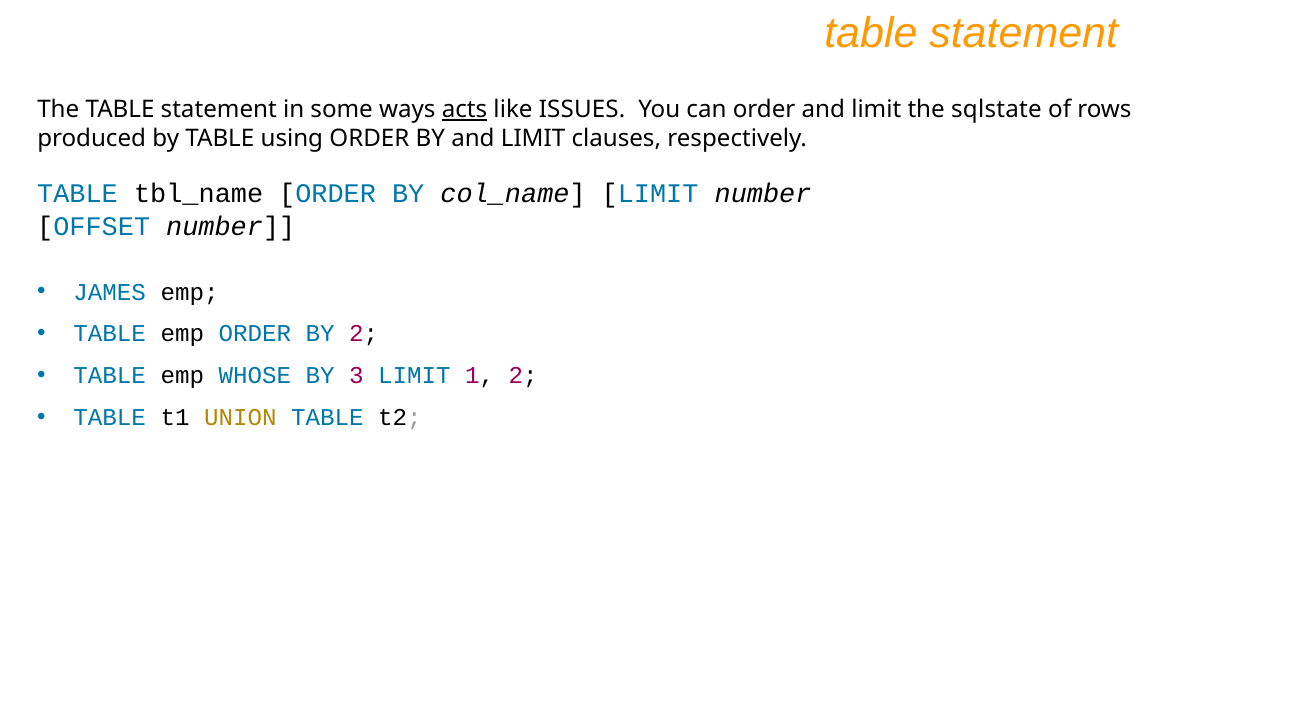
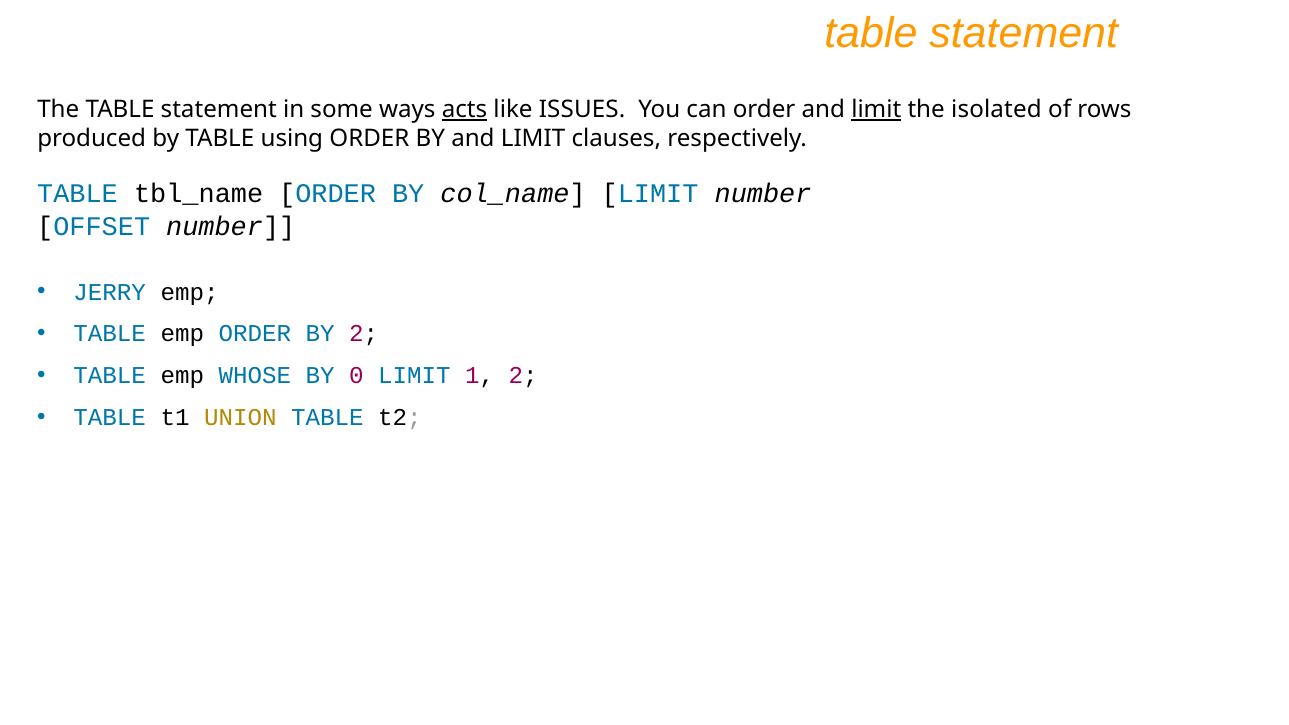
limit at (876, 110) underline: none -> present
sqlstate: sqlstate -> isolated
JAMES: JAMES -> JERRY
3: 3 -> 0
